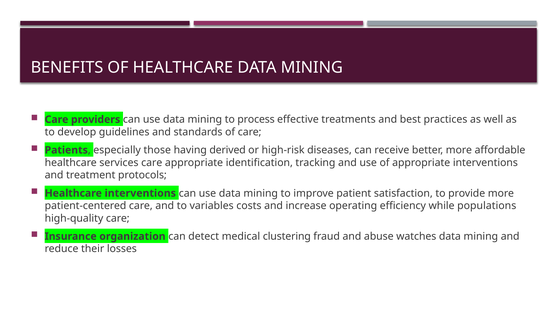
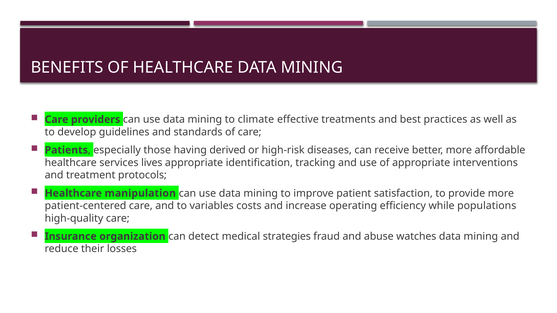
process: process -> climate
services care: care -> lives
Healthcare interventions: interventions -> manipulation
clustering: clustering -> strategies
